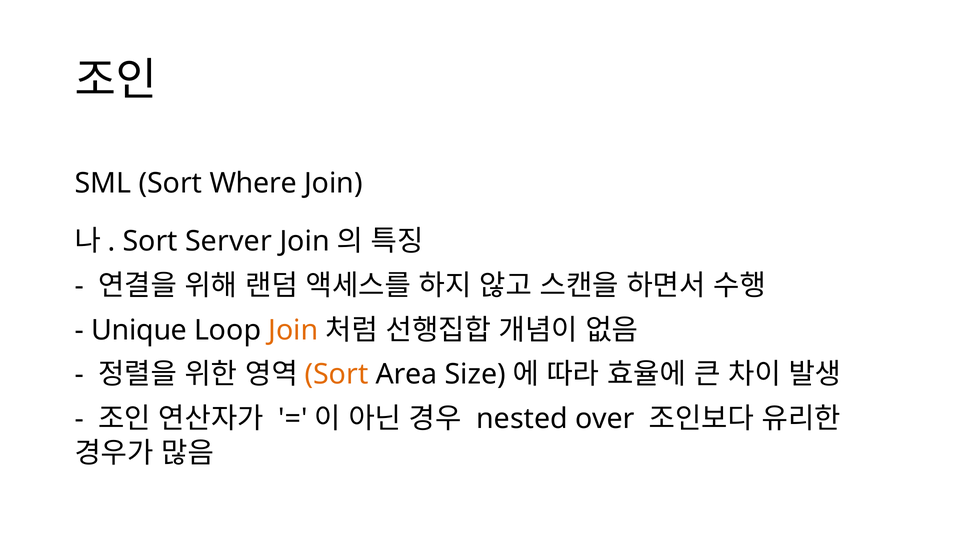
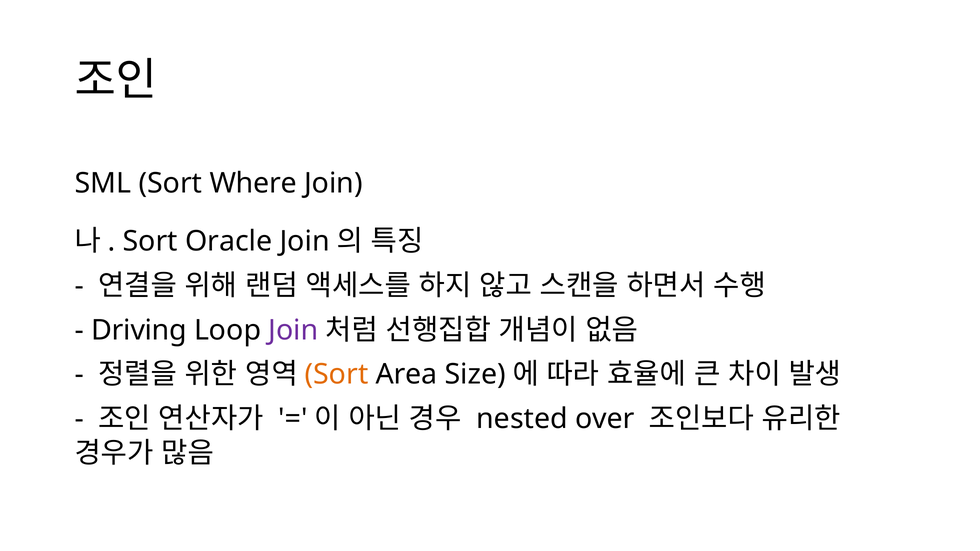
Server: Server -> Oracle
Unique: Unique -> Driving
Join at (293, 330) colour: orange -> purple
